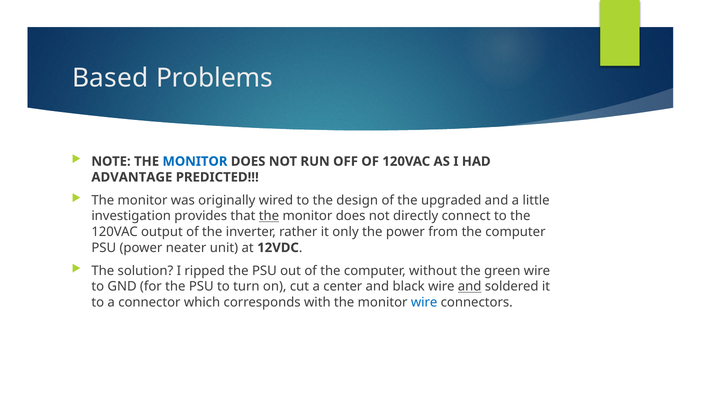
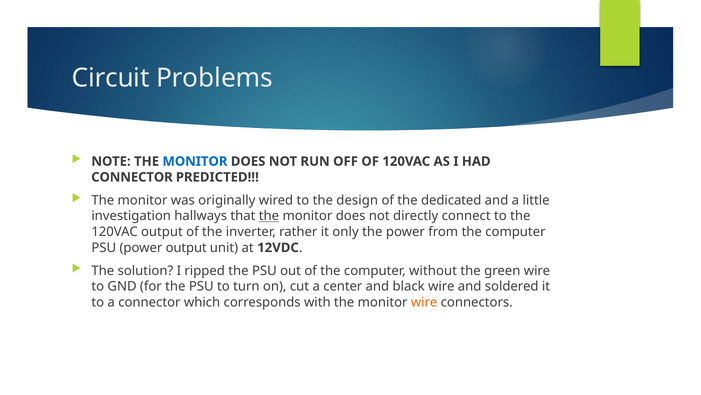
Based: Based -> Circuit
ADVANTAGE at (132, 177): ADVANTAGE -> CONNECTOR
upgraded: upgraded -> dedicated
provides: provides -> hallways
power neater: neater -> output
and at (470, 286) underline: present -> none
wire at (424, 302) colour: blue -> orange
